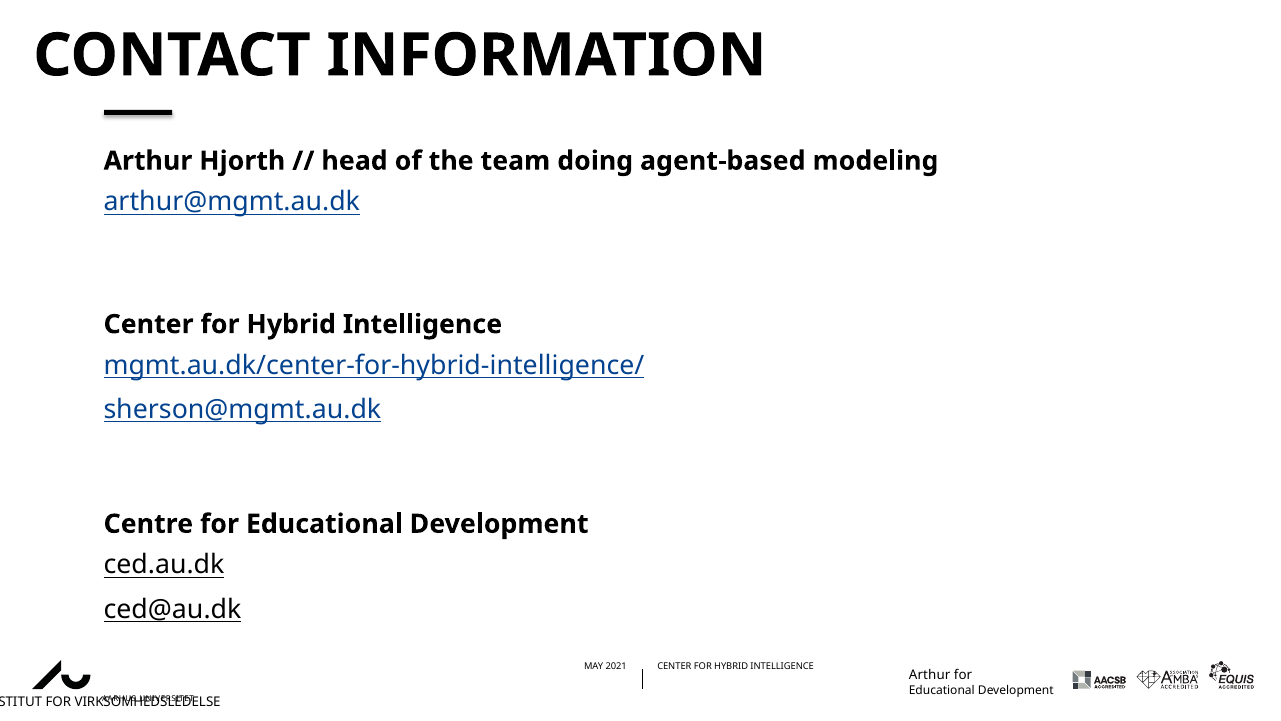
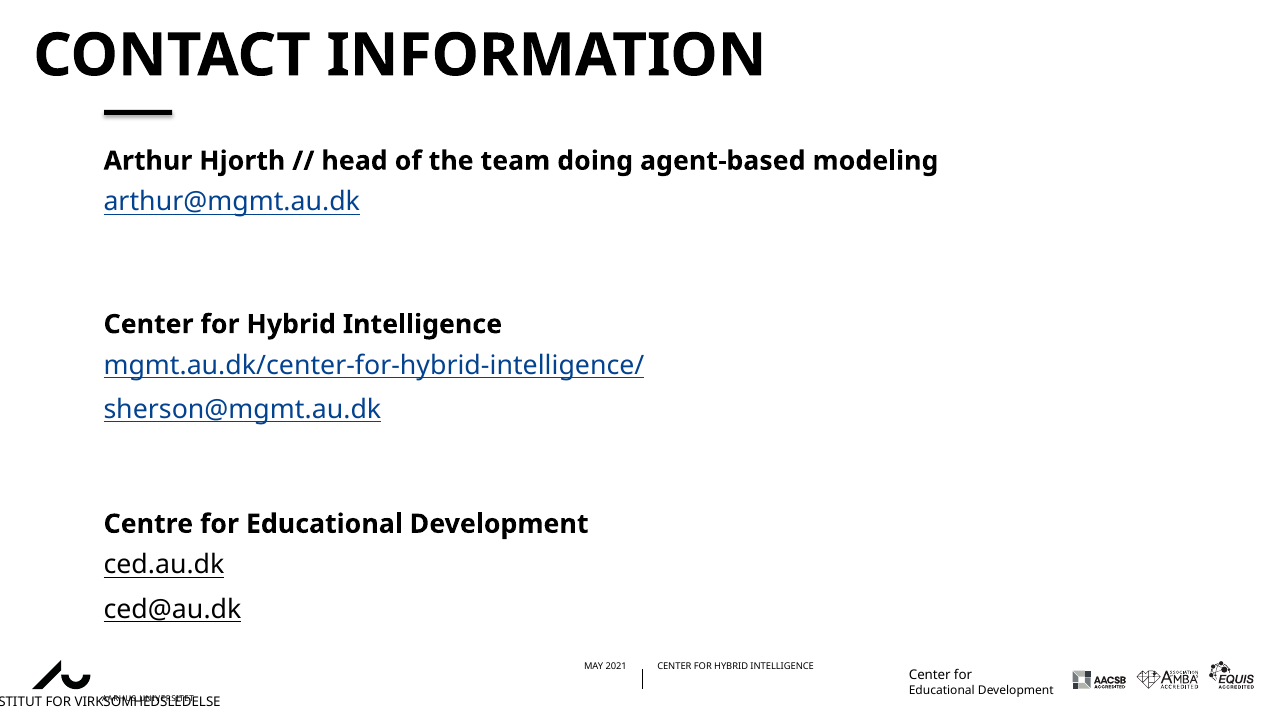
Arthur at (930, 675): Arthur -> Center
